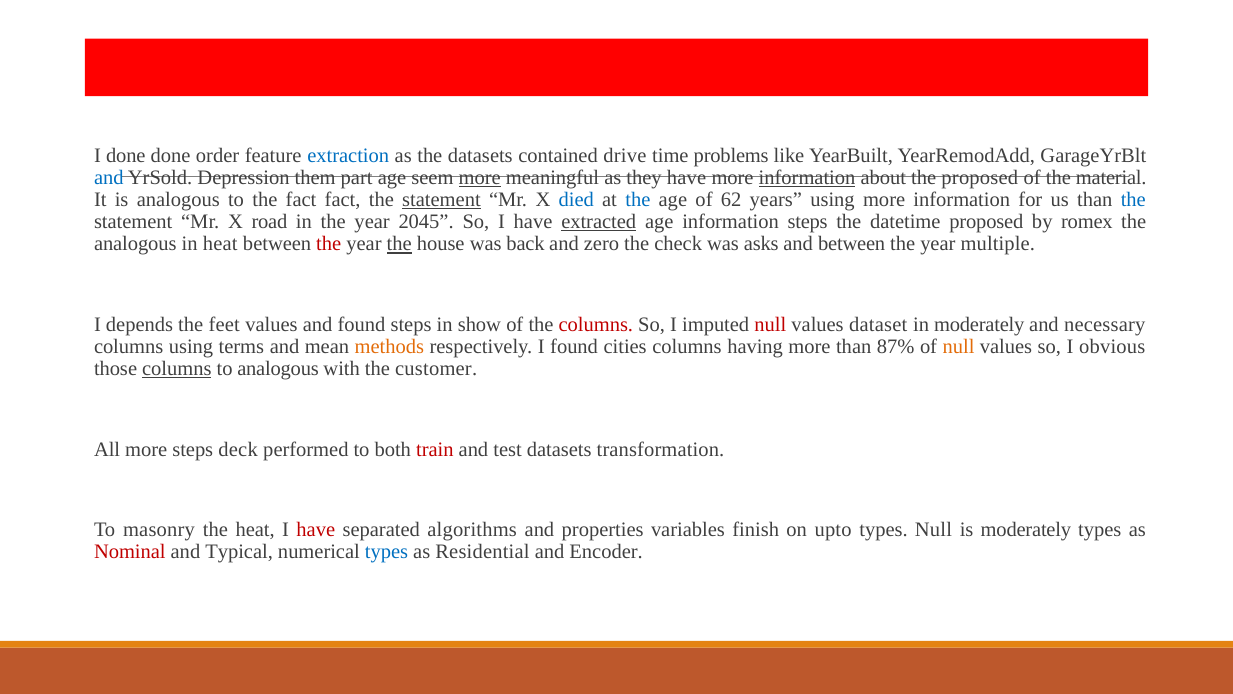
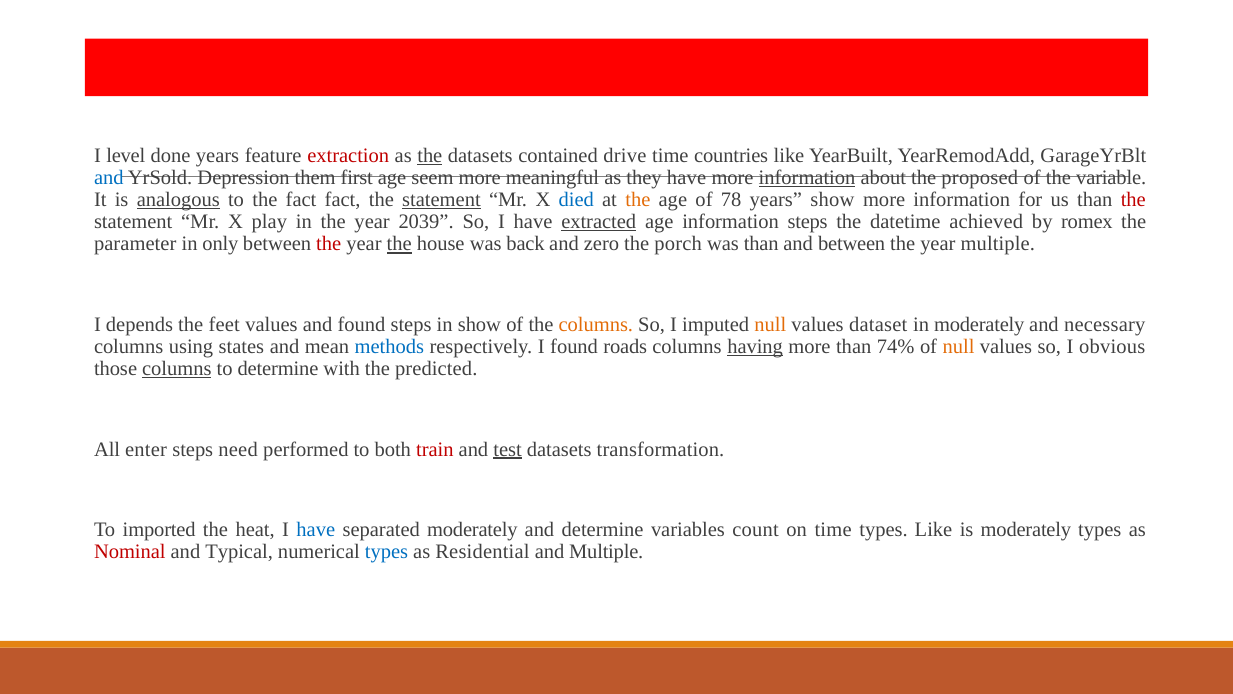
I done: done -> level
done order: order -> years
extraction colour: blue -> red
the at (430, 155) underline: none -> present
problems: problems -> countries
part: part -> first
more at (480, 177) underline: present -> none
material: material -> variable
analogous at (178, 200) underline: none -> present
the at (638, 200) colour: blue -> orange
62: 62 -> 78
years using: using -> show
the at (1133, 200) colour: blue -> red
road: road -> play
2045: 2045 -> 2039
datetime proposed: proposed -> achieved
analogous at (135, 244): analogous -> parameter
in heat: heat -> only
check: check -> porch
was asks: asks -> than
columns at (596, 324) colour: red -> orange
null at (770, 324) colour: red -> orange
terms: terms -> states
methods colour: orange -> blue
cities: cities -> roads
having underline: none -> present
87%: 87% -> 74%
to analogous: analogous -> determine
customer: customer -> predicted
All more: more -> enter
deck: deck -> need
test underline: none -> present
masonry: masonry -> imported
have at (316, 529) colour: red -> blue
separated algorithms: algorithms -> moderately
and properties: properties -> determine
finish: finish -> count
on upto: upto -> time
types Null: Null -> Like
and Encoder: Encoder -> Multiple
